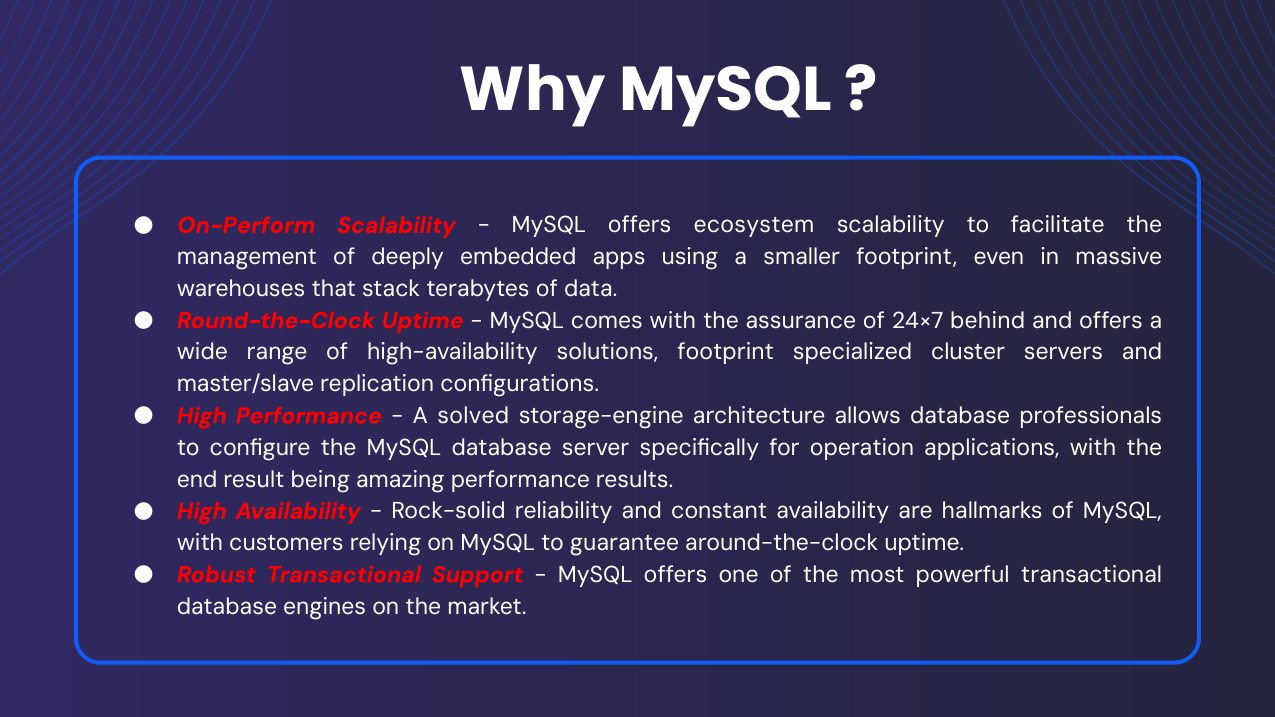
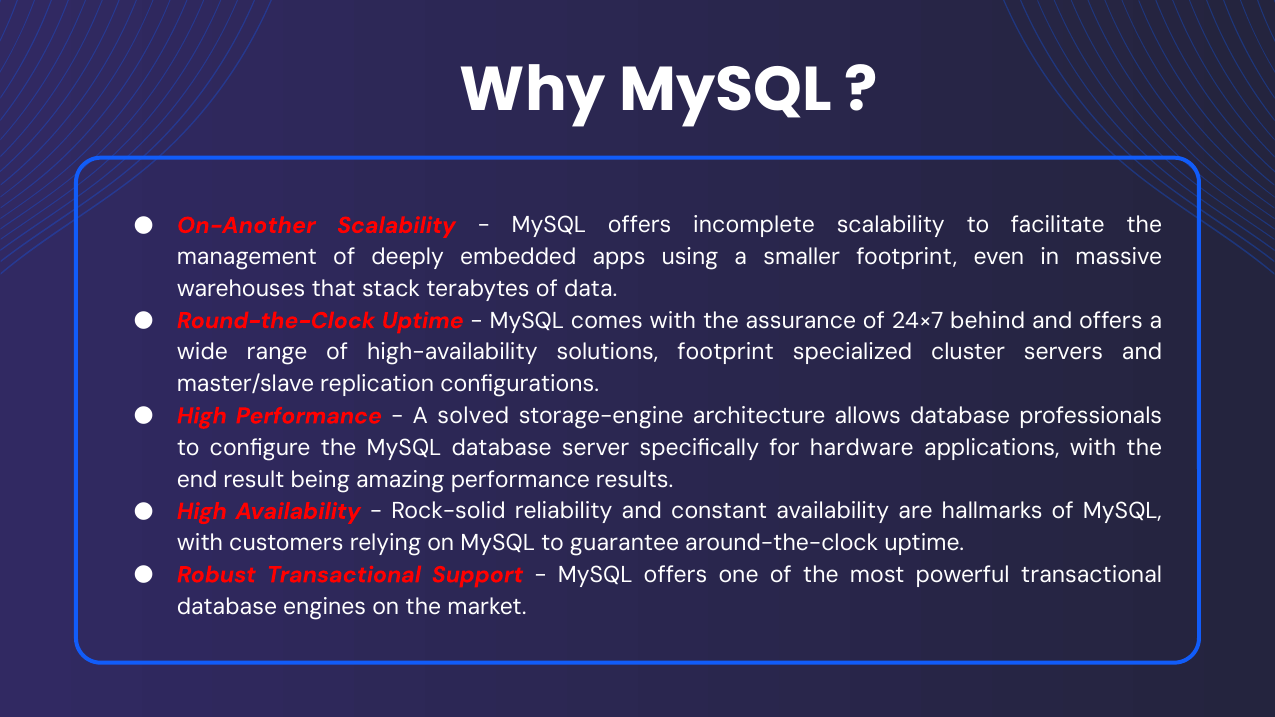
On-Perform: On-Perform -> On-Another
ecosystem: ecosystem -> incomplete
operation: operation -> hardware
